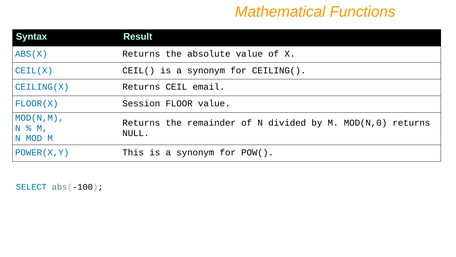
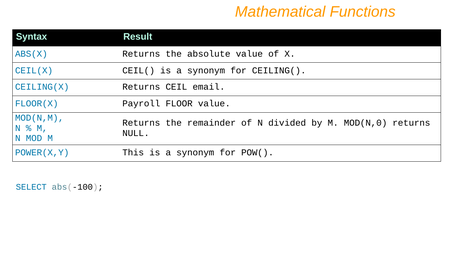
Session: Session -> Payroll
